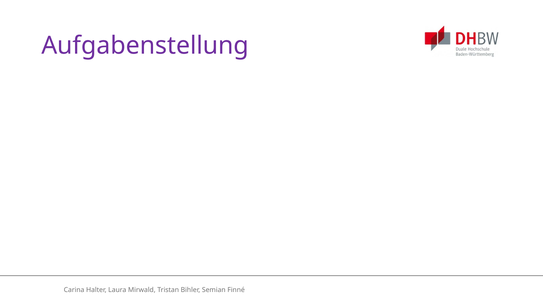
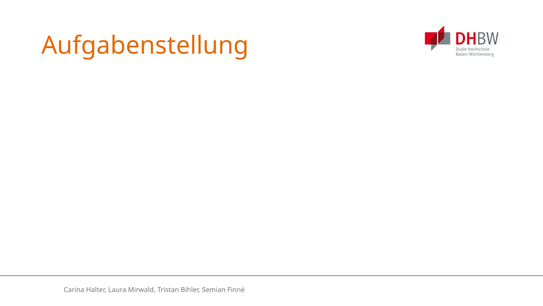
Aufgabenstellung colour: purple -> orange
